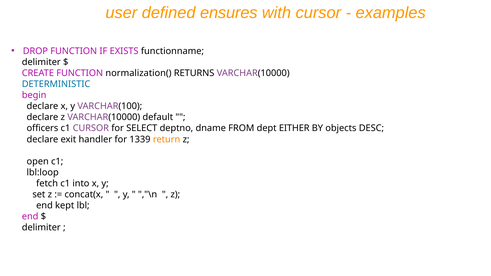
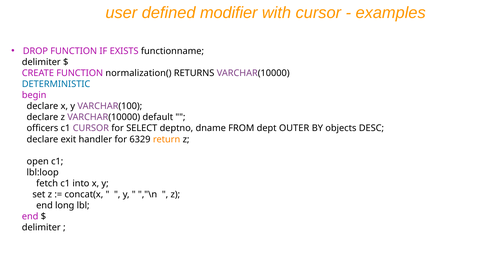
ensures: ensures -> modifier
EITHER: EITHER -> OUTER
1339: 1339 -> 6329
kept: kept -> long
